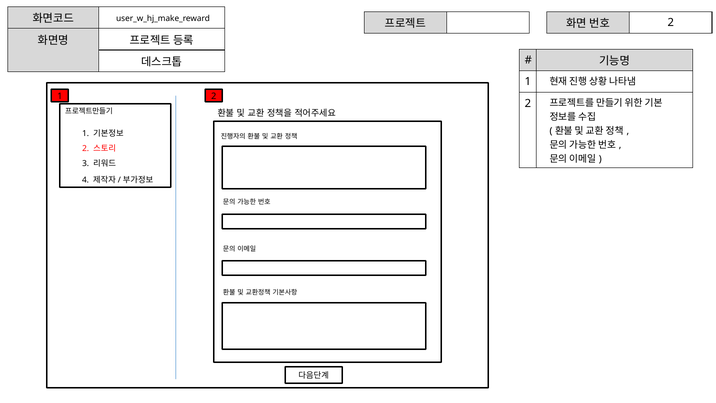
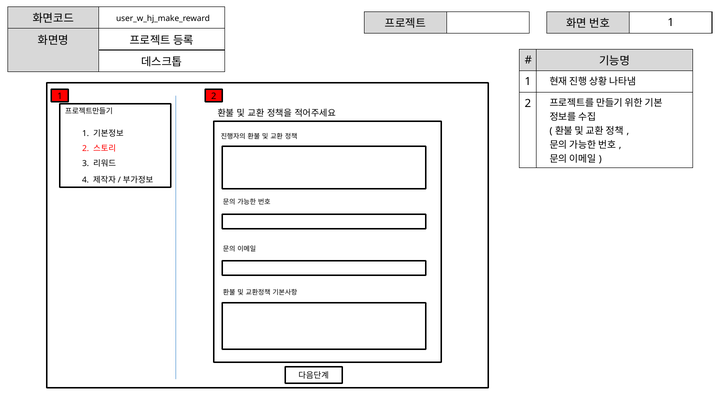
2 at (671, 23): 2 -> 1
